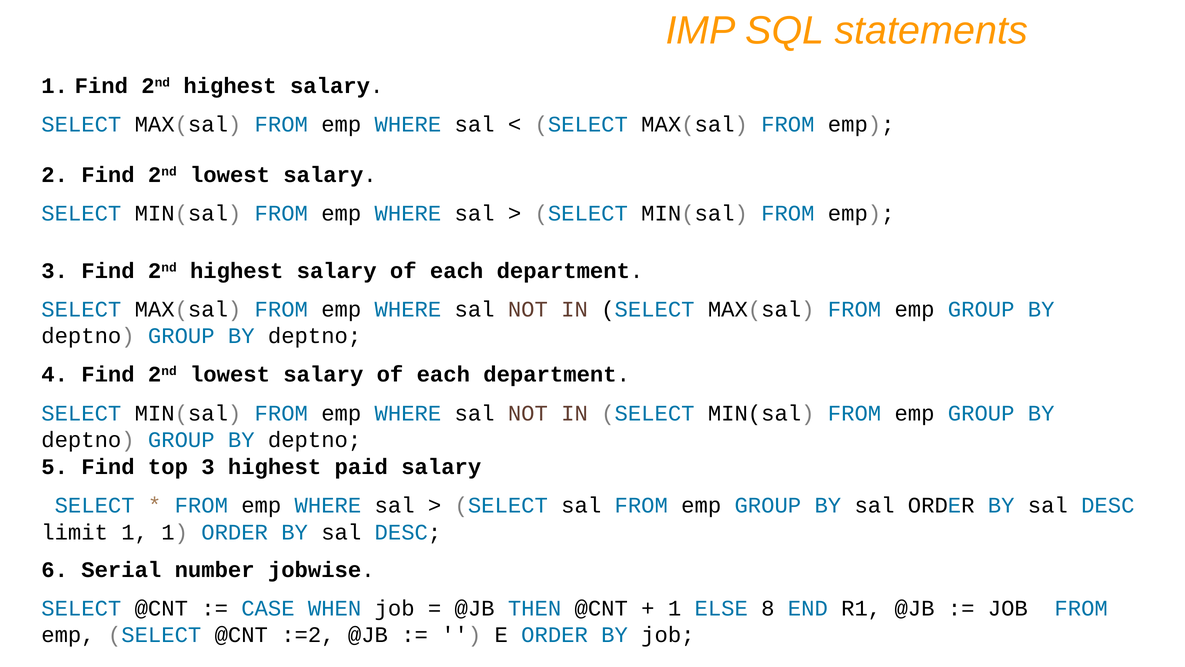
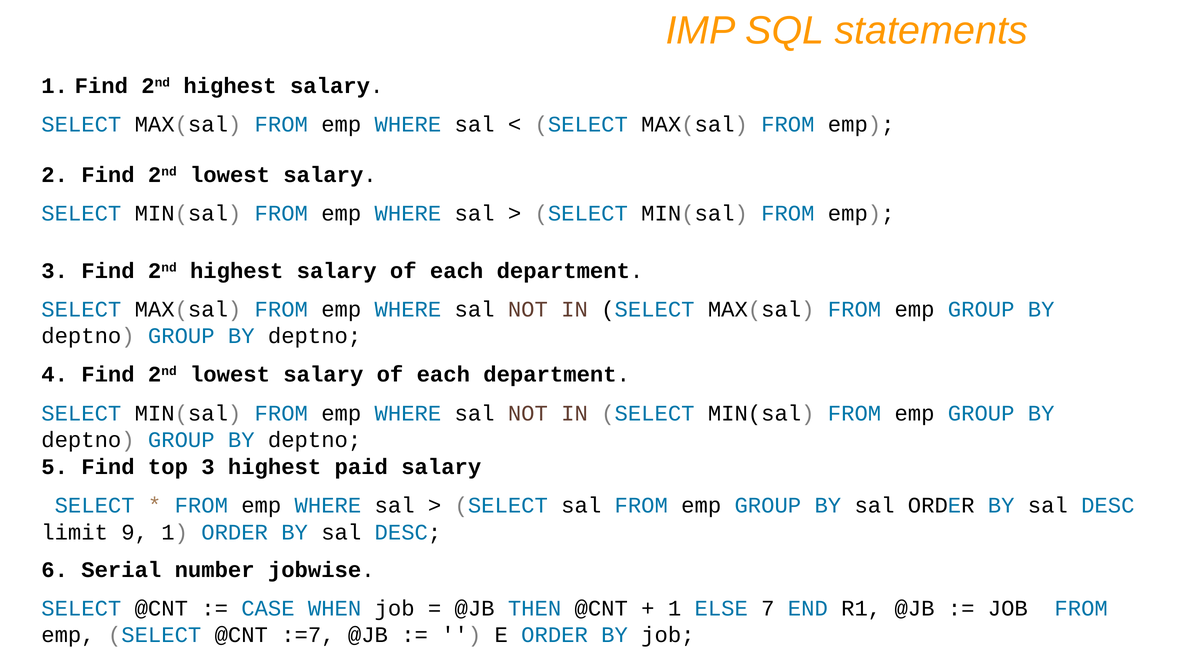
limit 1: 1 -> 9
8: 8 -> 7
:=2: :=2 -> :=7
